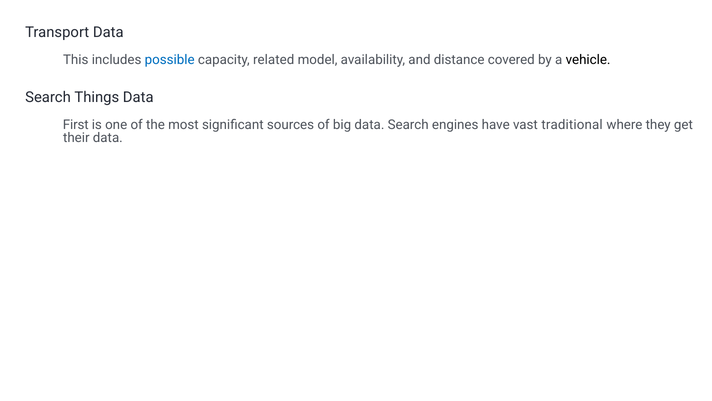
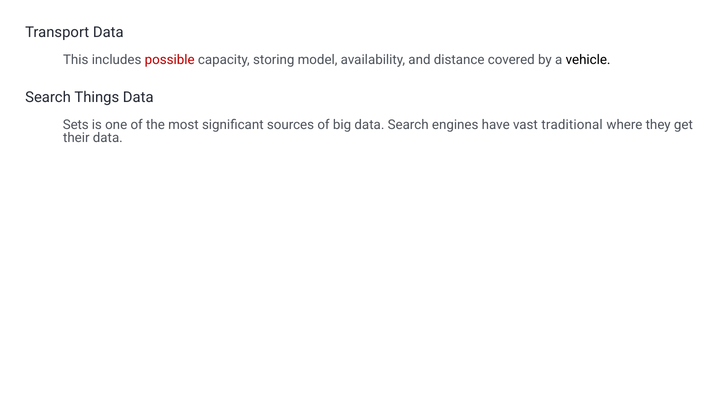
possible colour: blue -> red
related: related -> storing
First: First -> Sets
